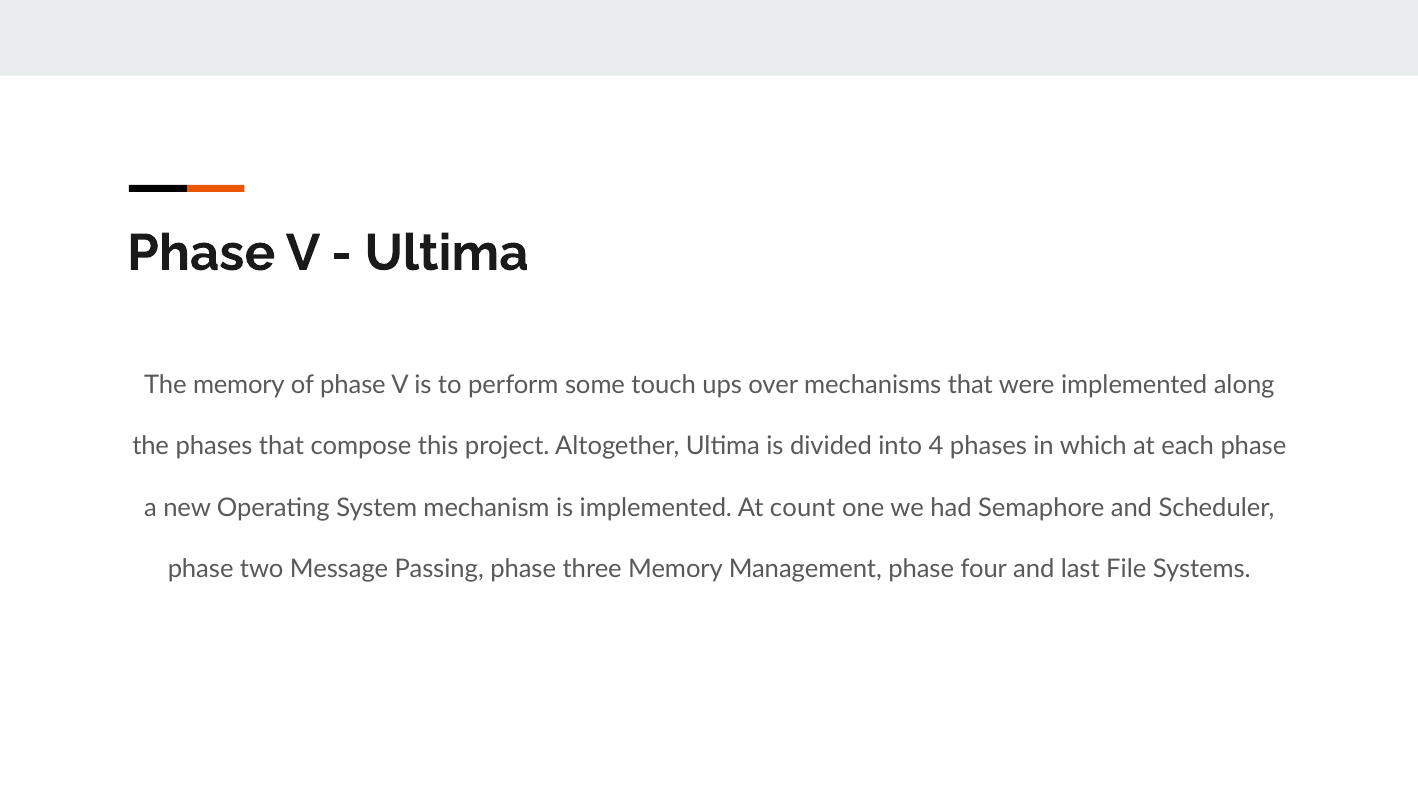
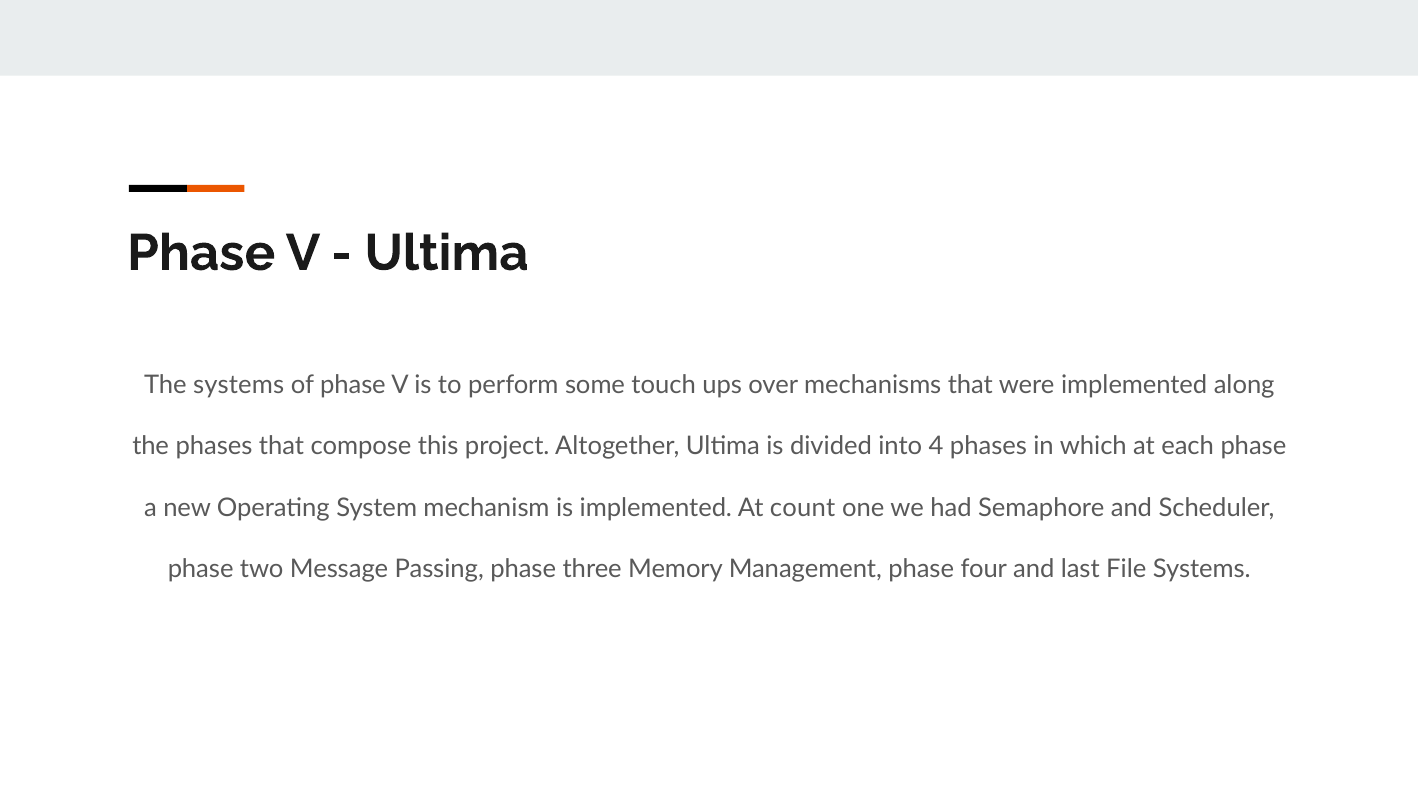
The memory: memory -> systems
